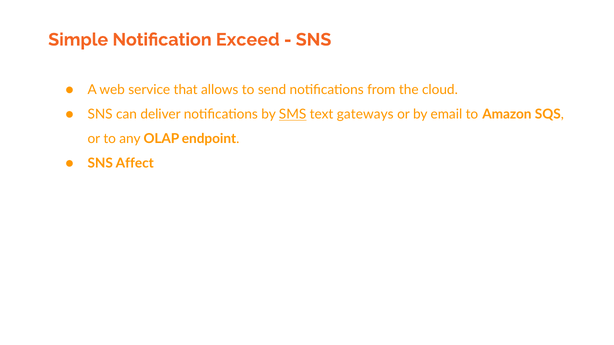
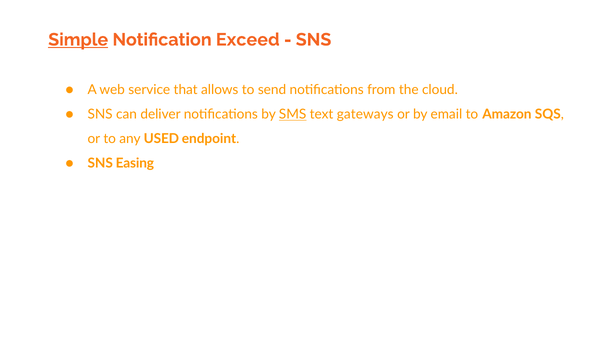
Simple underline: none -> present
OLAP: OLAP -> USED
Affect: Affect -> Easing
